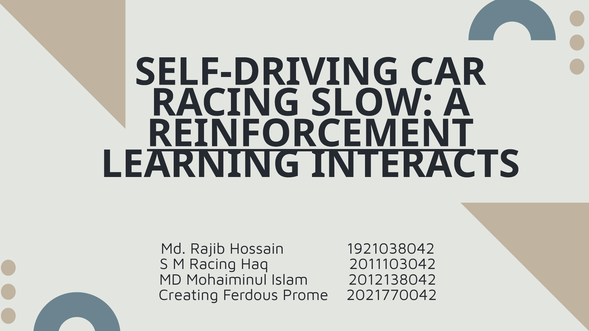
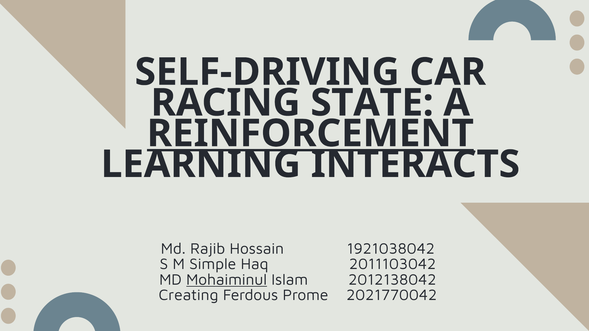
SLOW: SLOW -> STATE
M Racing: Racing -> Simple
Mohaiminul underline: none -> present
